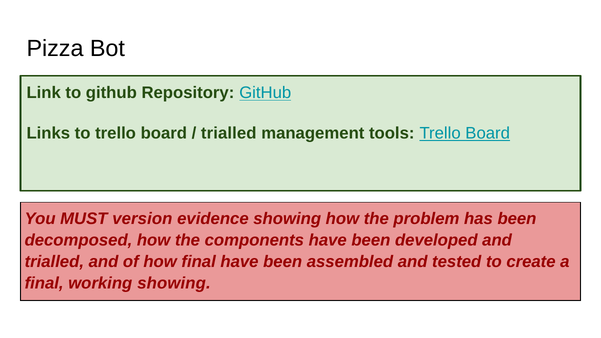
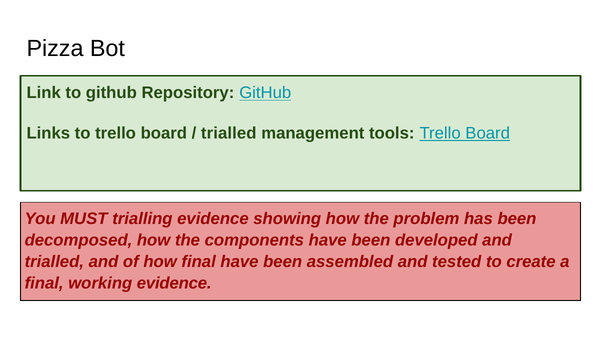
version: version -> trialling
working showing: showing -> evidence
